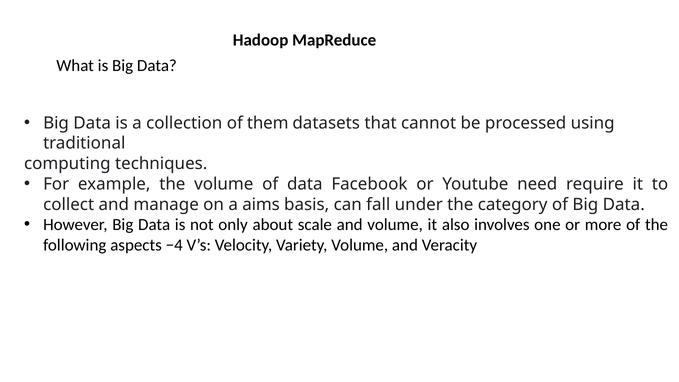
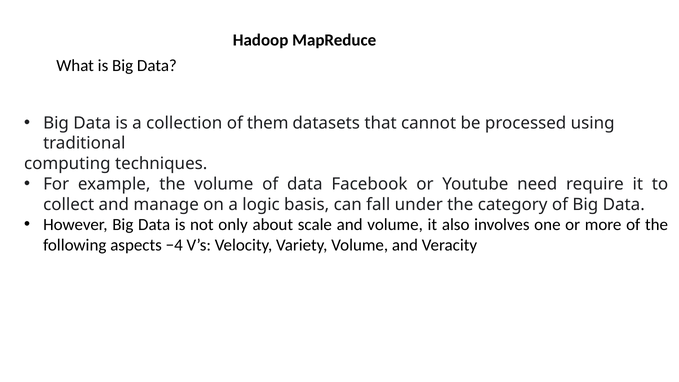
aims: aims -> logic
